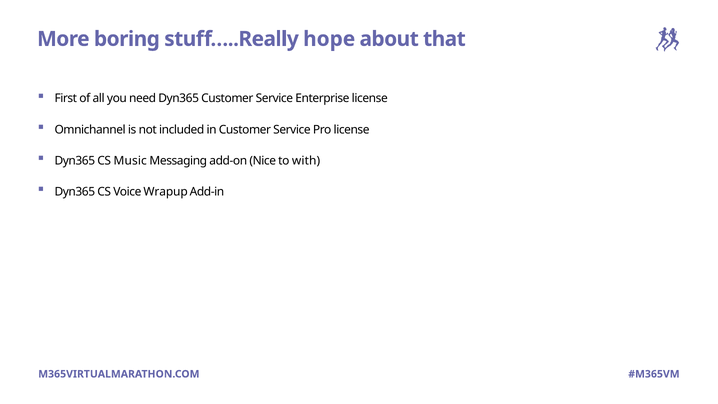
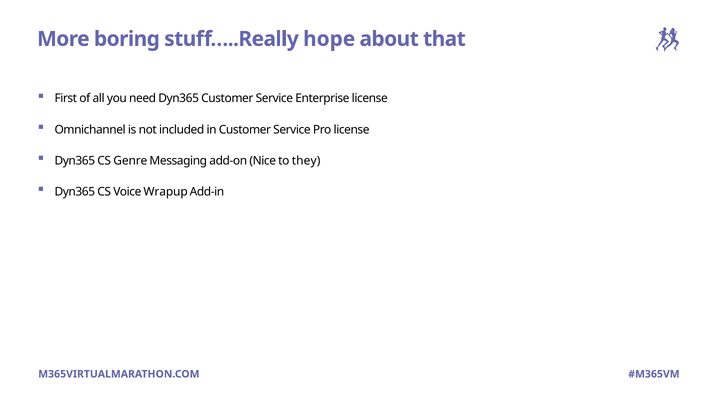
Music: Music -> Genre
with: with -> they
